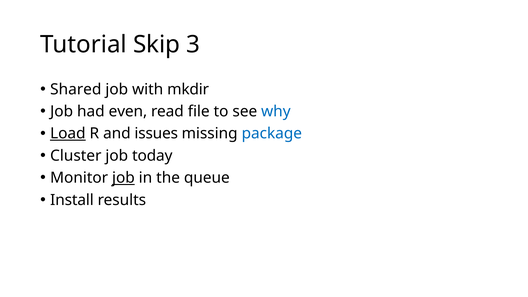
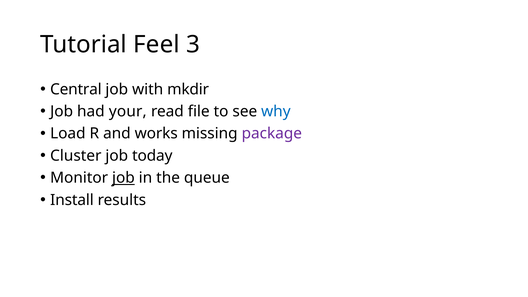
Skip: Skip -> Feel
Shared: Shared -> Central
even: even -> your
Load underline: present -> none
issues: issues -> works
package colour: blue -> purple
